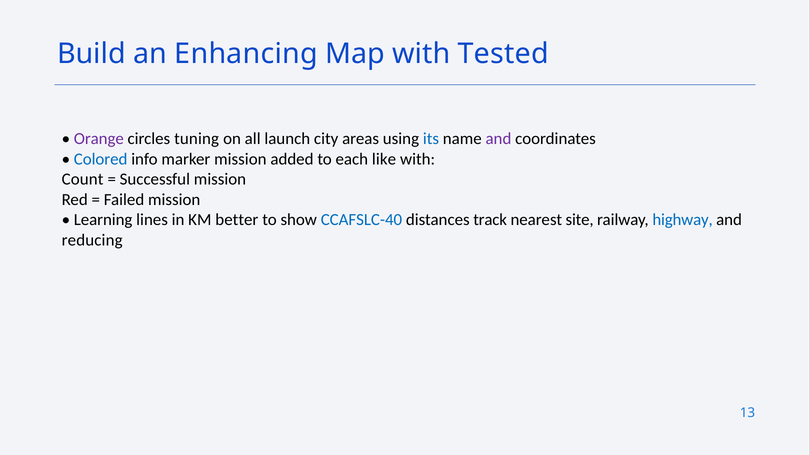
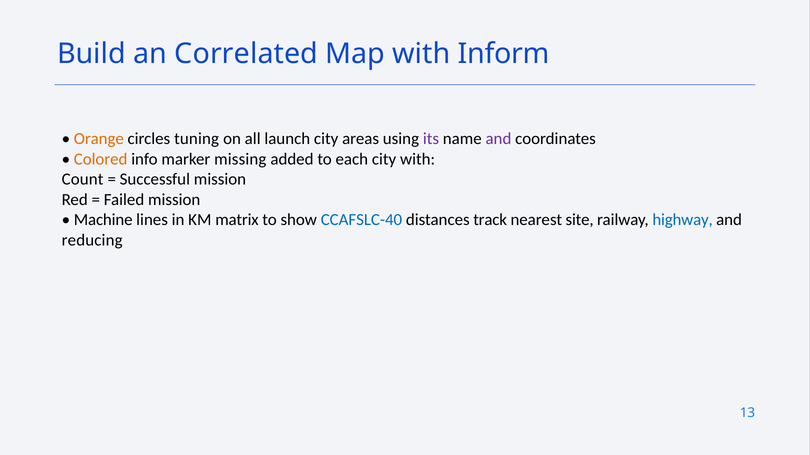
Enhancing: Enhancing -> Correlated
Tested: Tested -> Inform
Orange colour: purple -> orange
its colour: blue -> purple
Colored colour: blue -> orange
marker mission: mission -> missing
each like: like -> city
Learning: Learning -> Machine
better: better -> matrix
